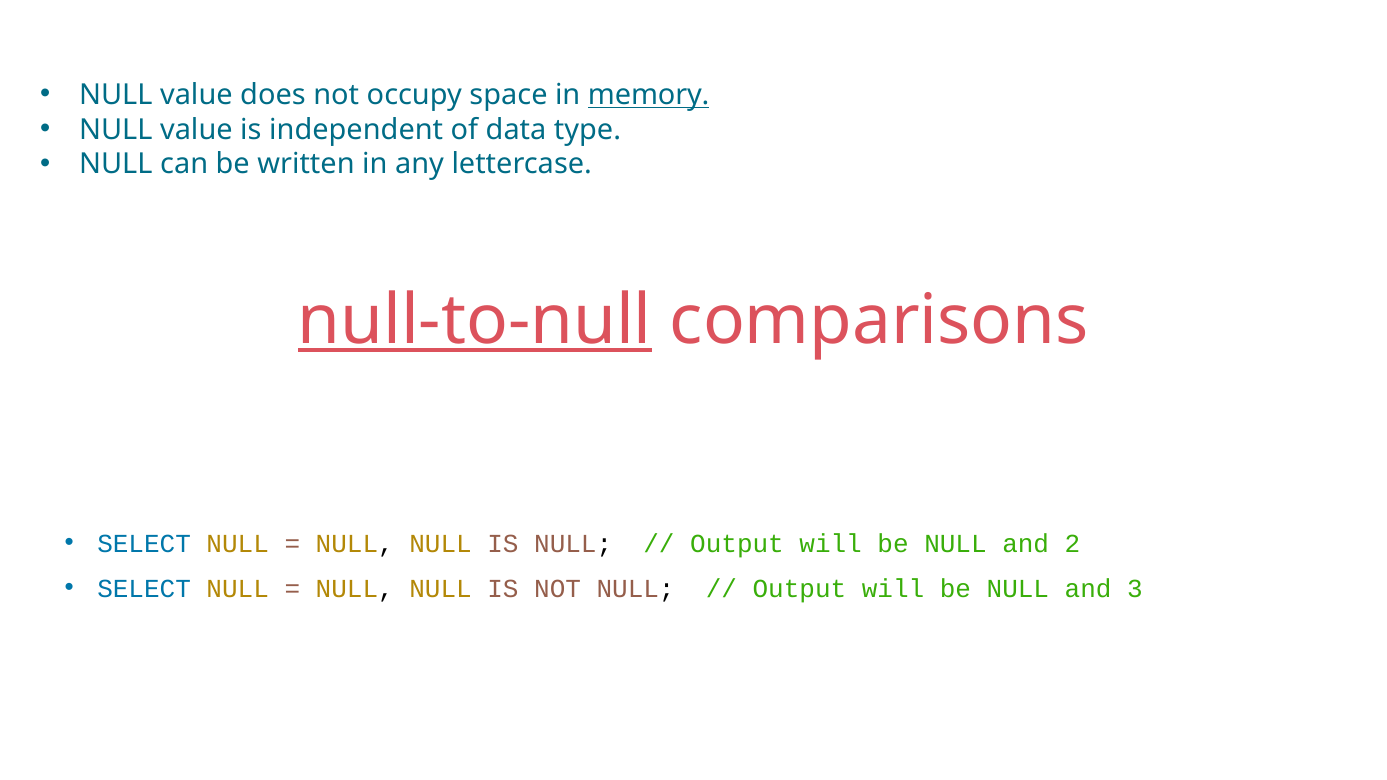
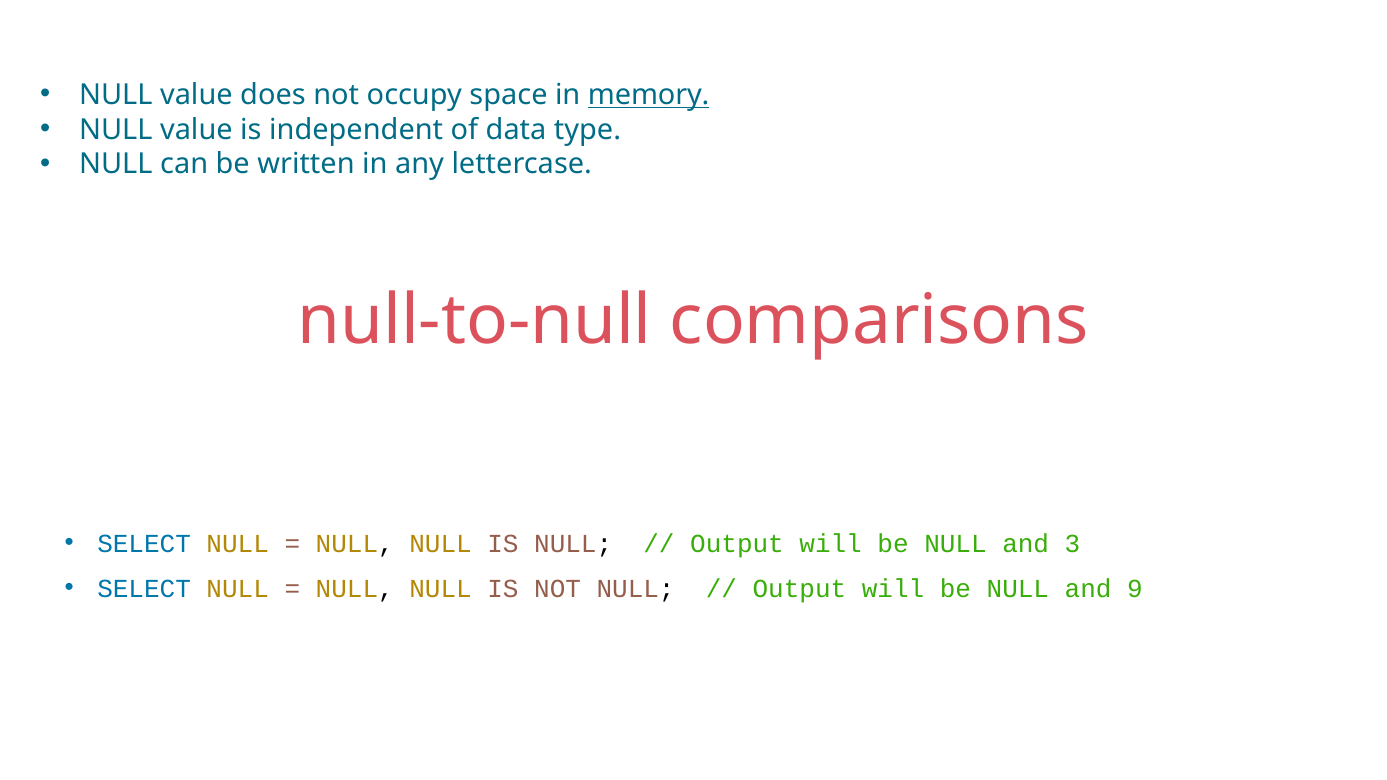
null-to-null underline: present -> none
2: 2 -> 3
3: 3 -> 9
